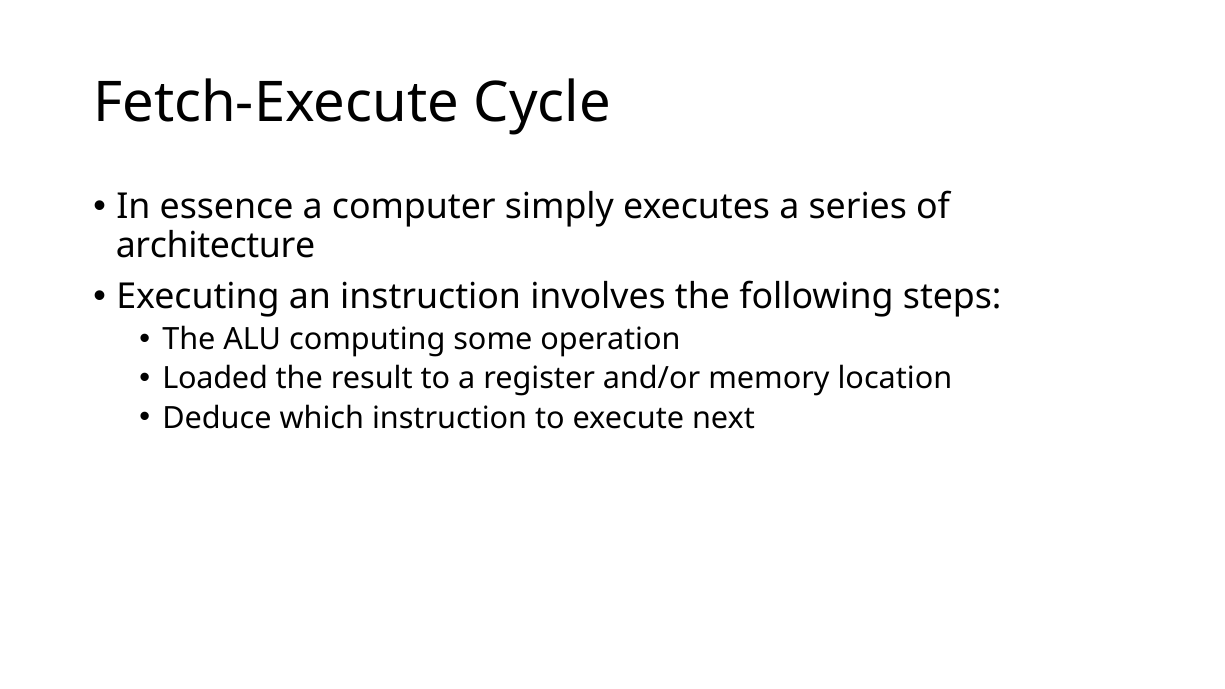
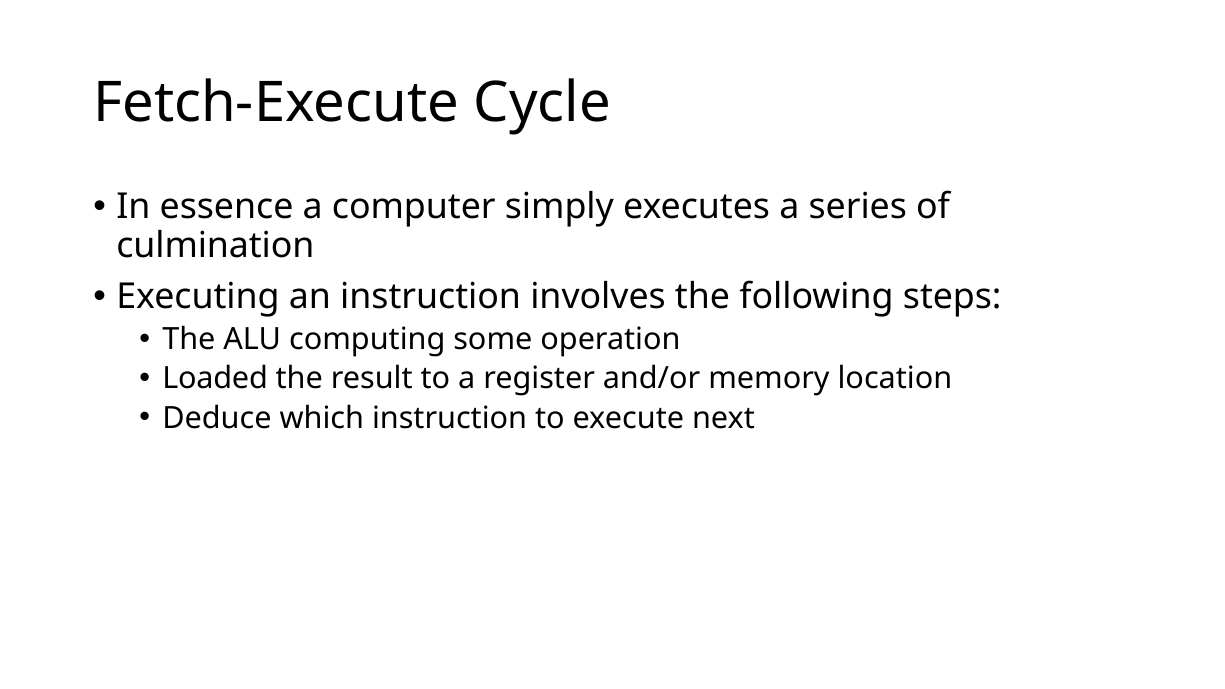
architecture: architecture -> culmination
